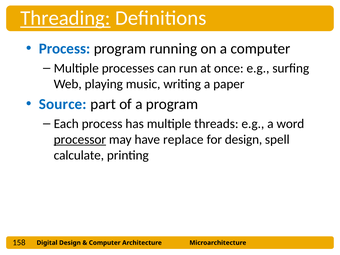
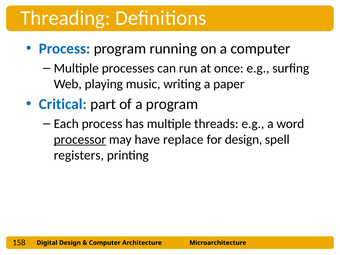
Threading underline: present -> none
Source: Source -> Critical
calculate: calculate -> registers
